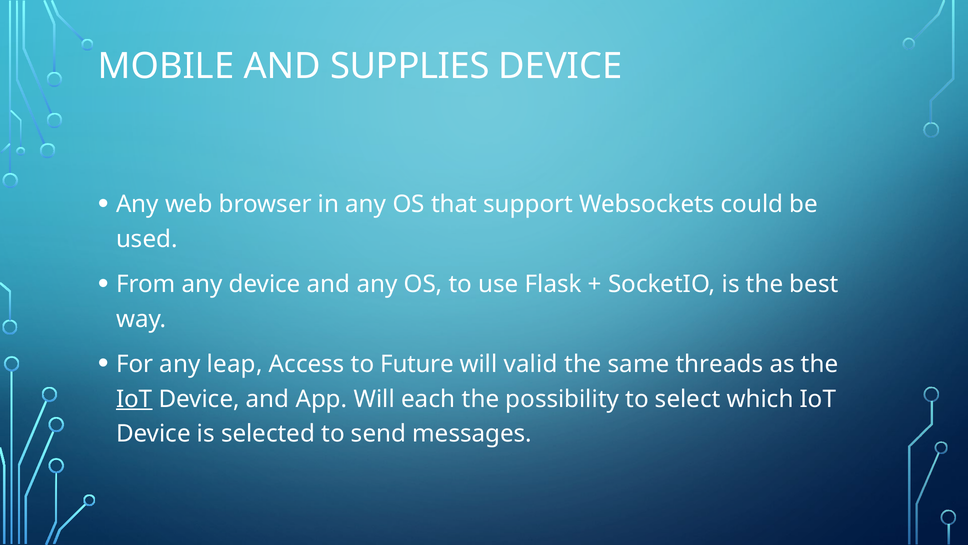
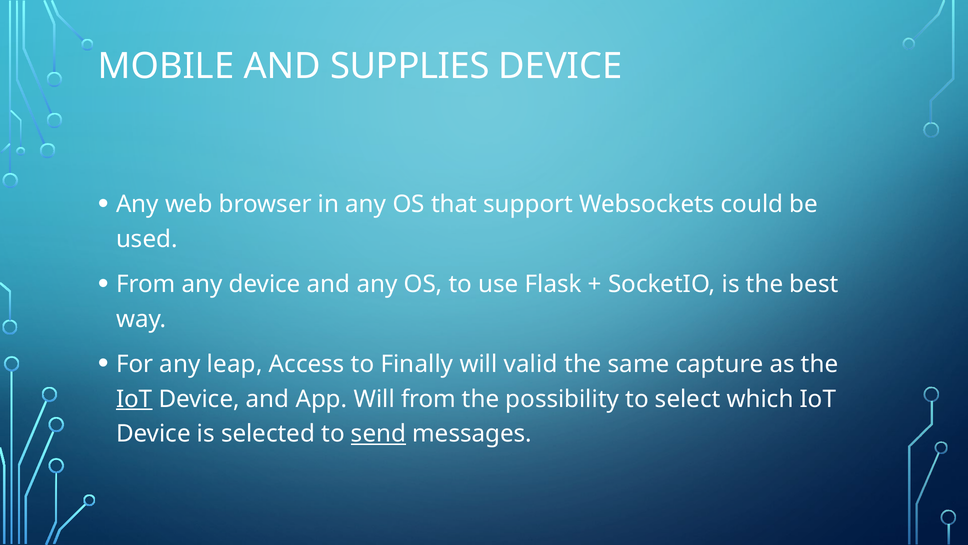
Future: Future -> Finally
threads: threads -> capture
Will each: each -> from
send underline: none -> present
